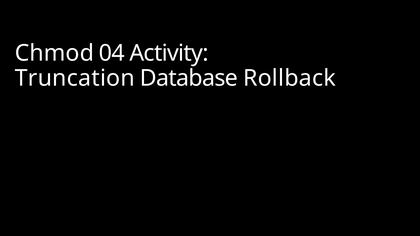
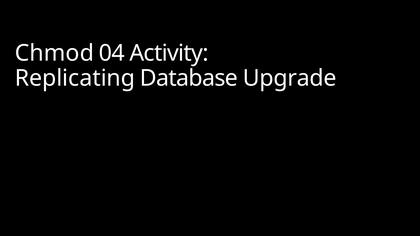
Truncation: Truncation -> Replicating
Rollback: Rollback -> Upgrade
